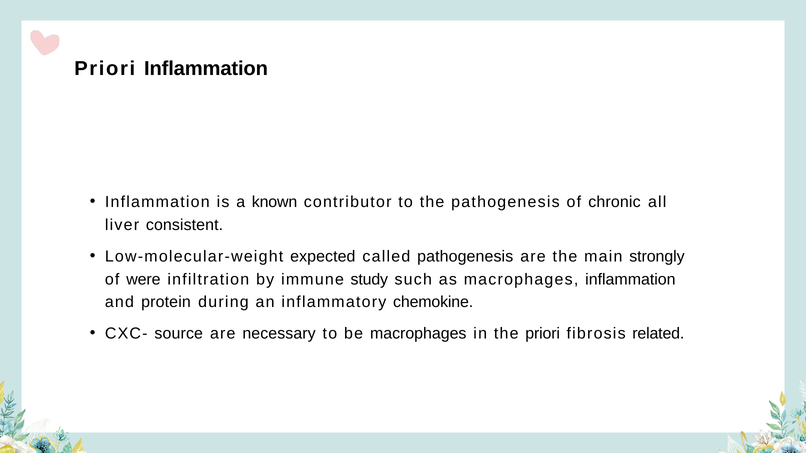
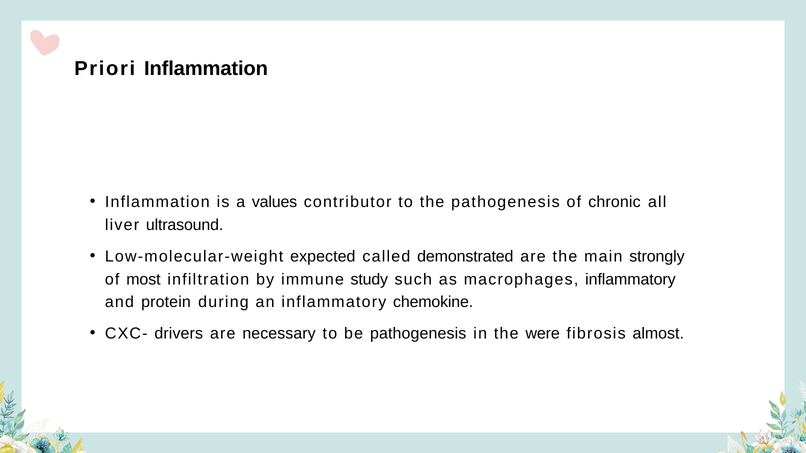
known: known -> values
consistent: consistent -> ultrasound
called pathogenesis: pathogenesis -> demonstrated
were: were -> most
macrophages inflammation: inflammation -> inflammatory
source: source -> drivers
be macrophages: macrophages -> pathogenesis
the priori: priori -> were
related: related -> almost
